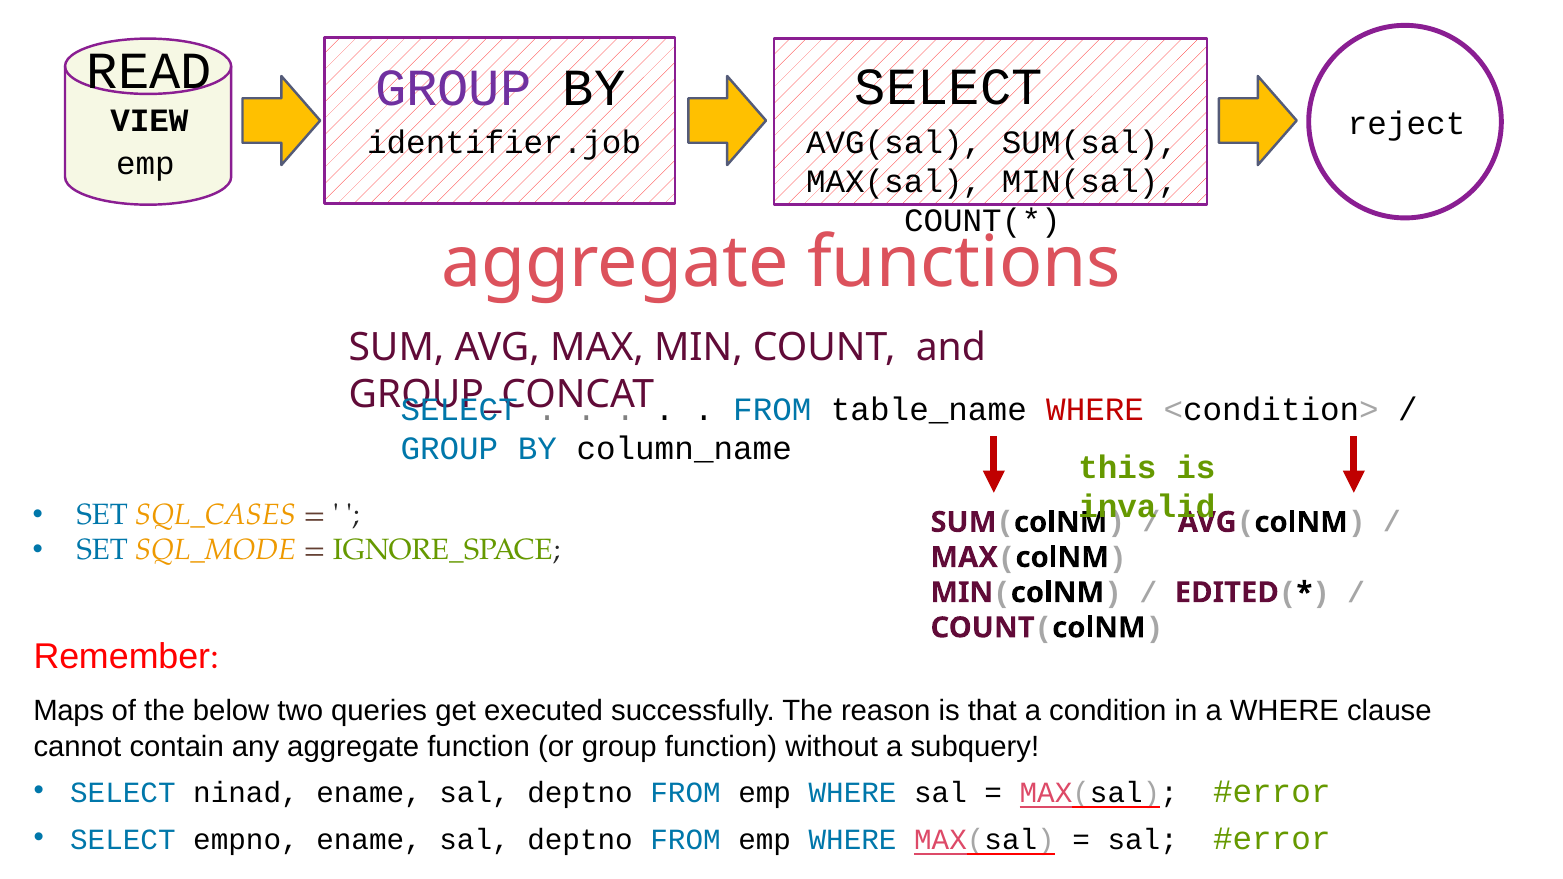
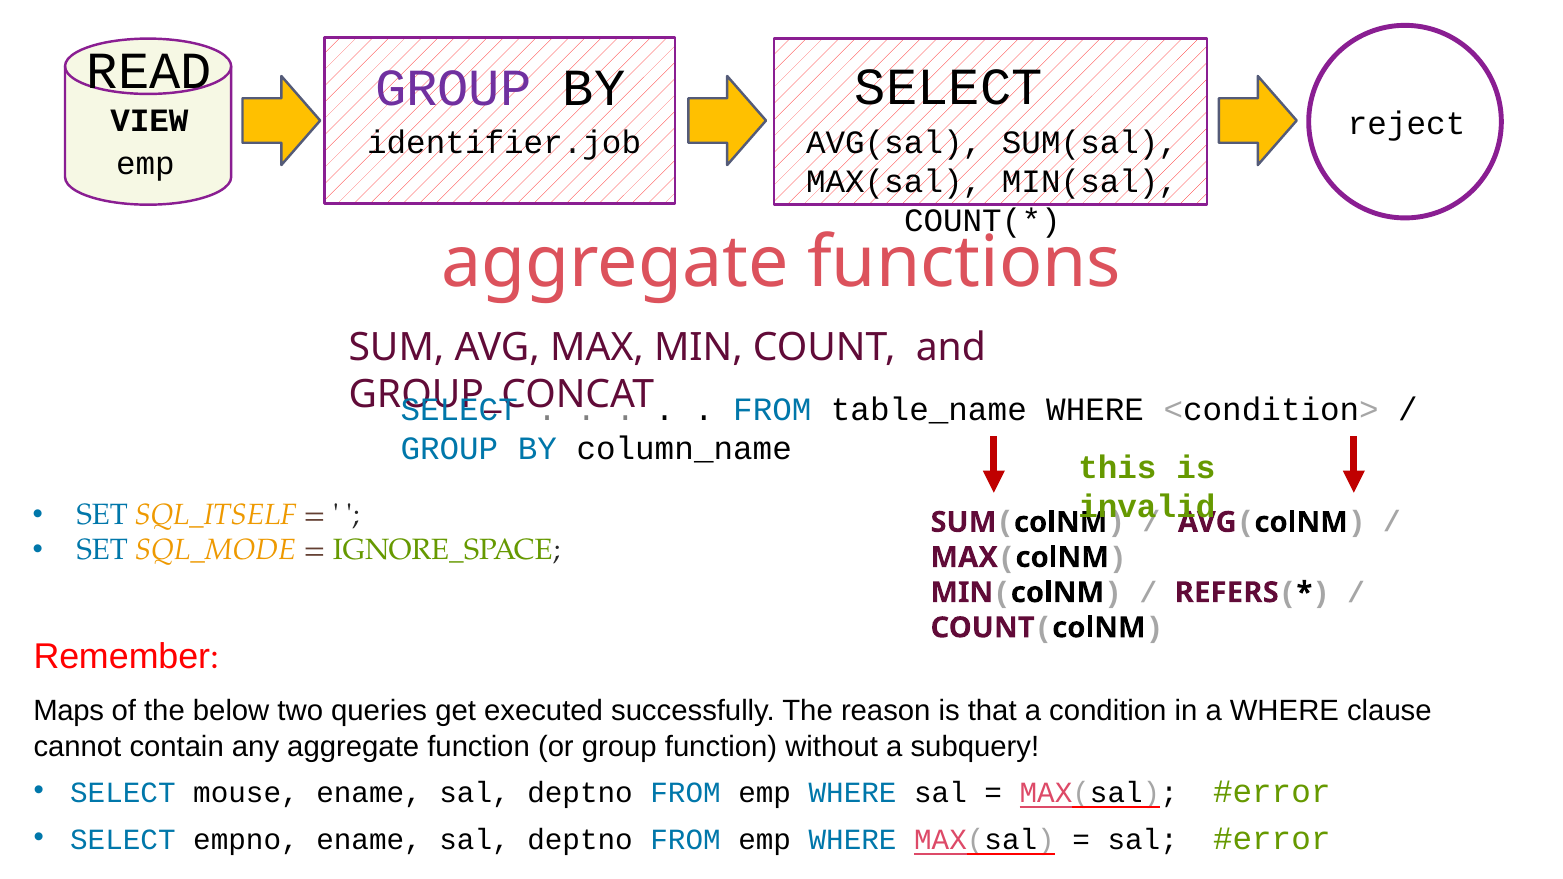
WHERE at (1095, 409) colour: red -> black
SQL_CASES: SQL_CASES -> SQL_ITSELF
EDITED: EDITED -> REFERS
ninad: ninad -> mouse
